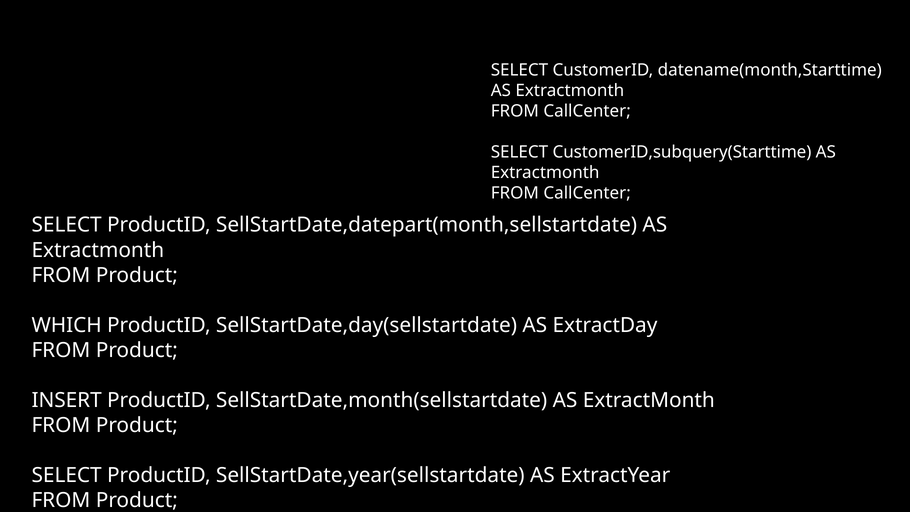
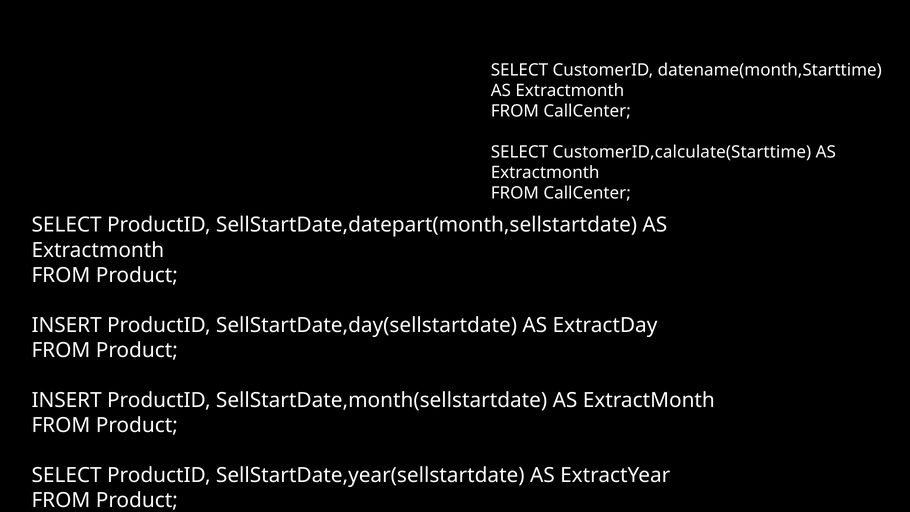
CustomerID,subquery(Starttime: CustomerID,subquery(Starttime -> CustomerID,calculate(Starttime
WHICH at (67, 325): WHICH -> INSERT
